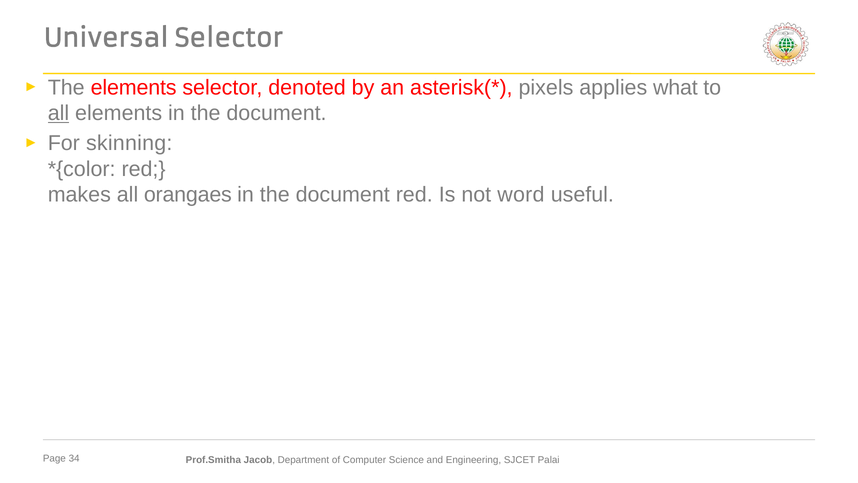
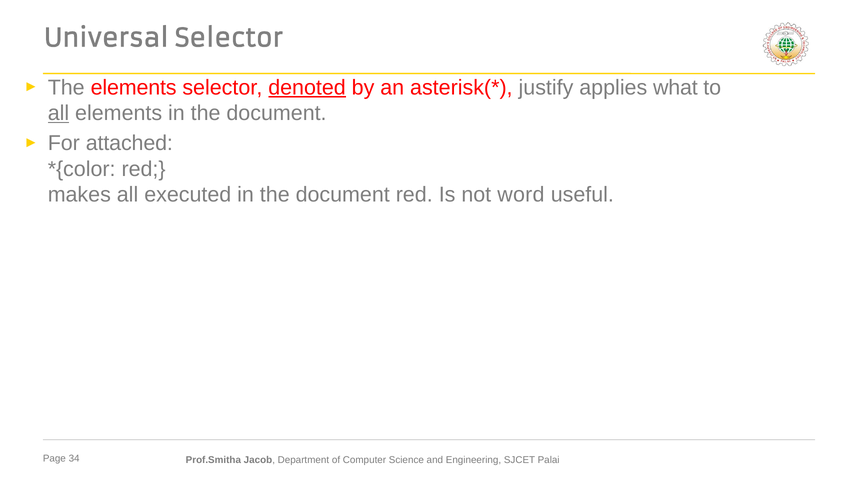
denoted underline: none -> present
pixels: pixels -> justify
skinning: skinning -> attached
orangaes: orangaes -> executed
